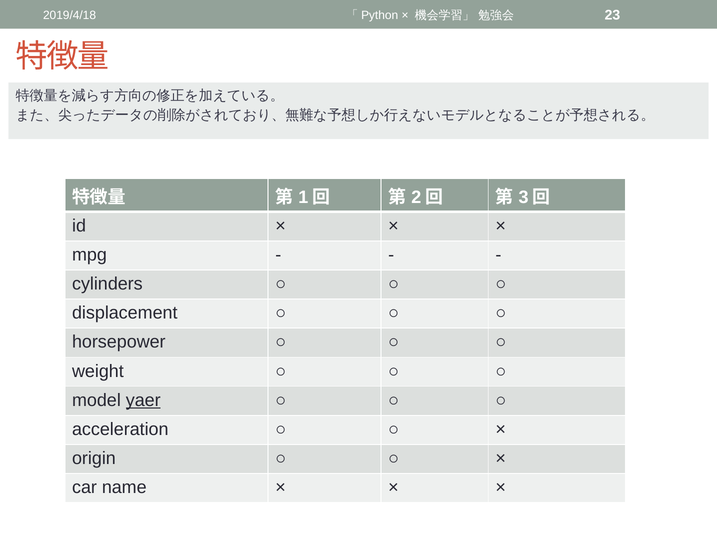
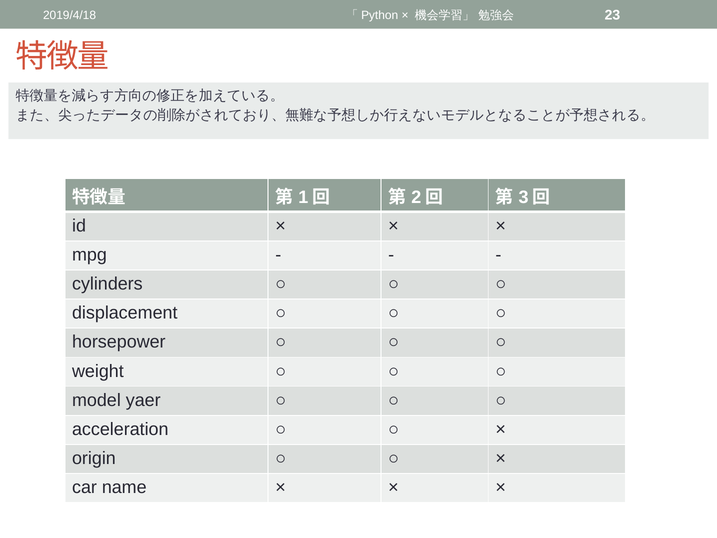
yaer underline: present -> none
